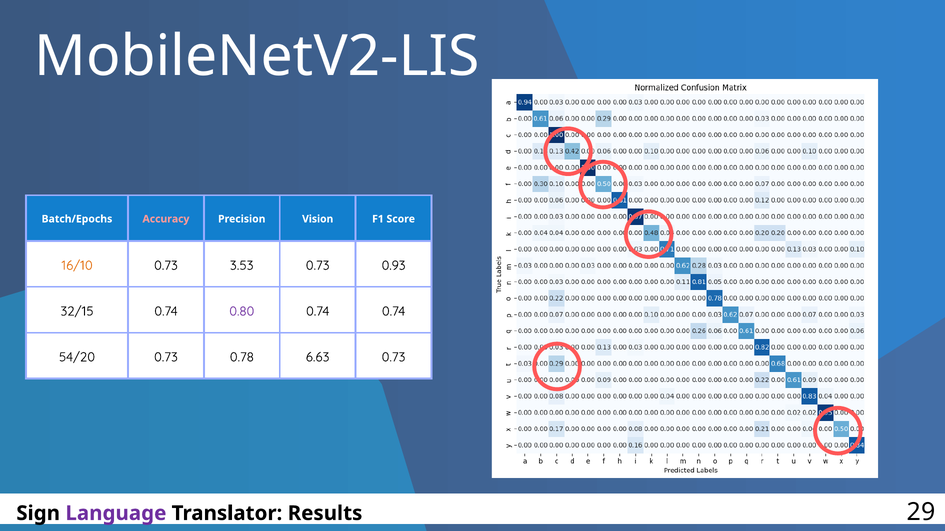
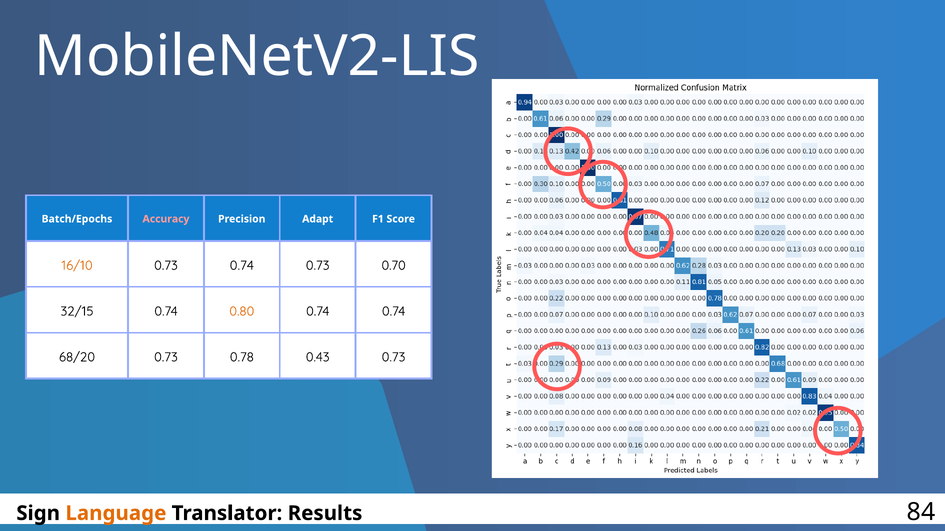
Vision: Vision -> Adapt
0.73 3.53: 3.53 -> 0.74
0.93: 0.93 -> 0.70
0.80 colour: purple -> orange
54/20: 54/20 -> 68/20
6.63: 6.63 -> 0.43
Language colour: purple -> orange
29: 29 -> 84
